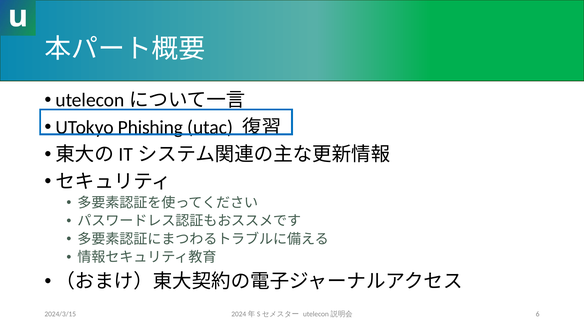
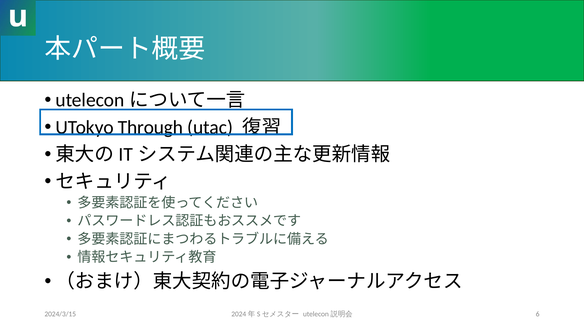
Phishing: Phishing -> Through
